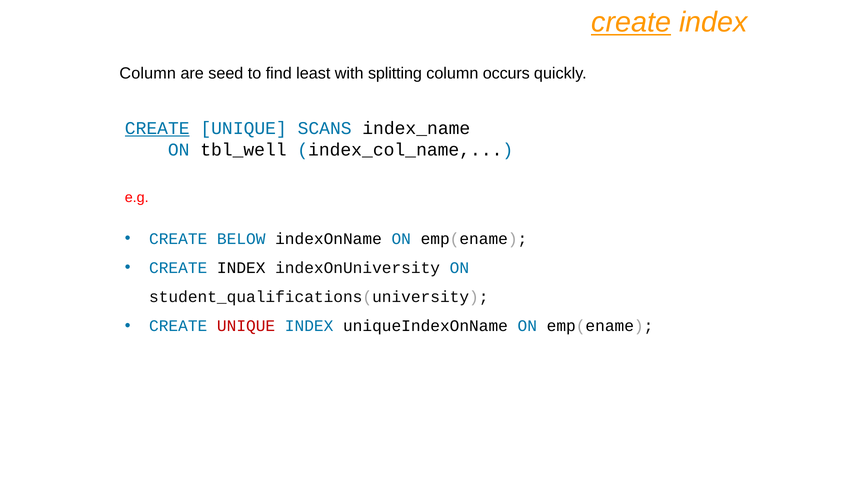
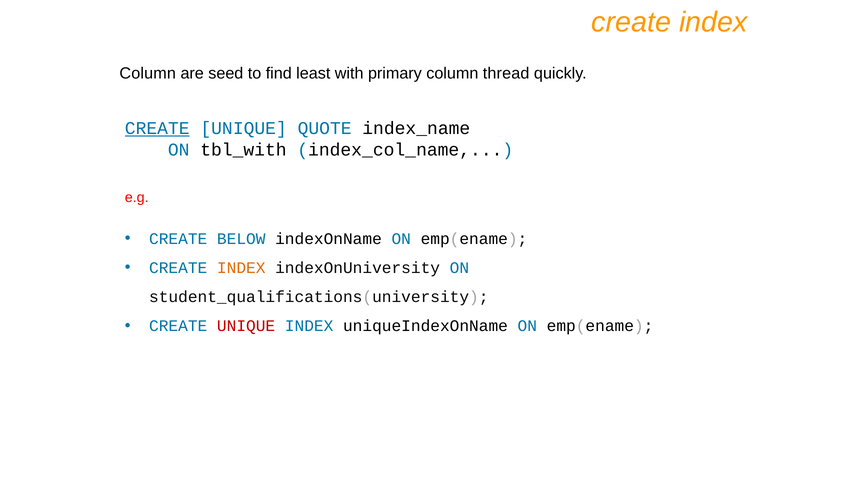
create at (631, 22) underline: present -> none
splitting: splitting -> primary
occurs: occurs -> thread
SCANS: SCANS -> QUOTE
tbl_well: tbl_well -> tbl_with
INDEX at (241, 268) colour: black -> orange
